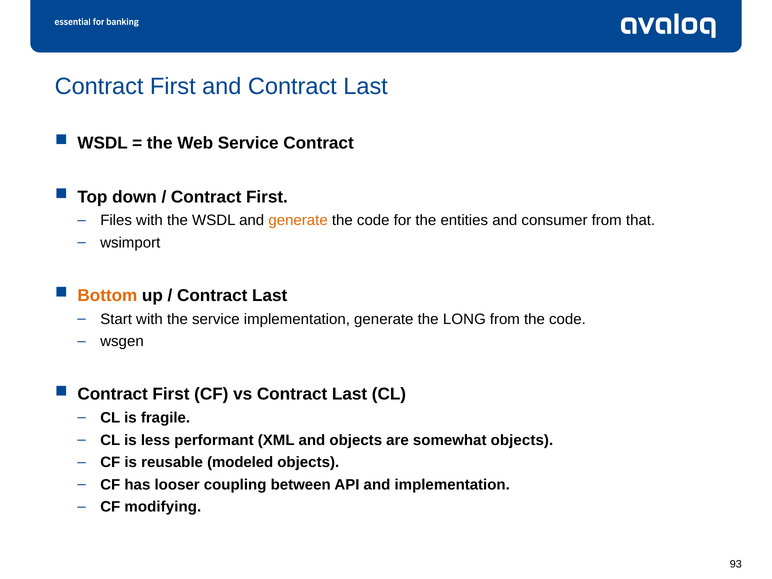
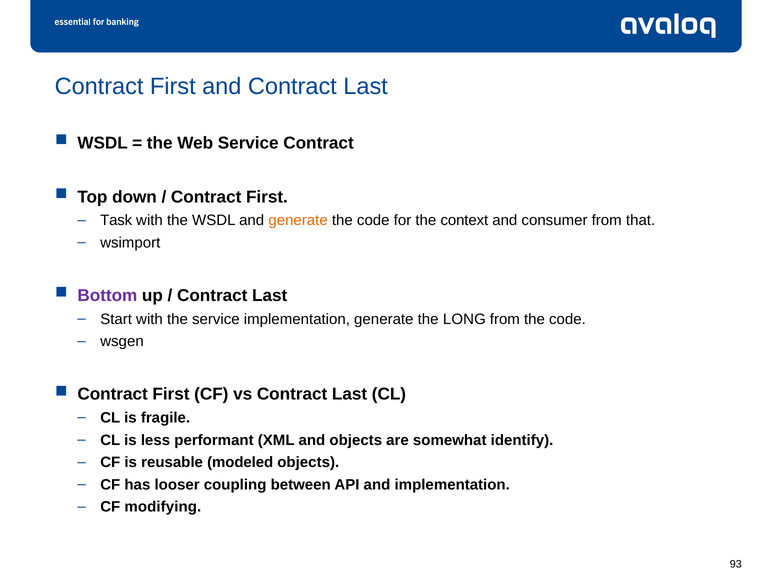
Files: Files -> Task
entities: entities -> context
Bottom colour: orange -> purple
somewhat objects: objects -> identify
